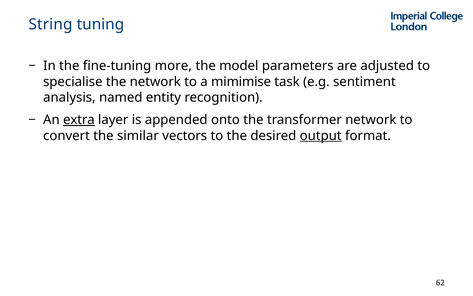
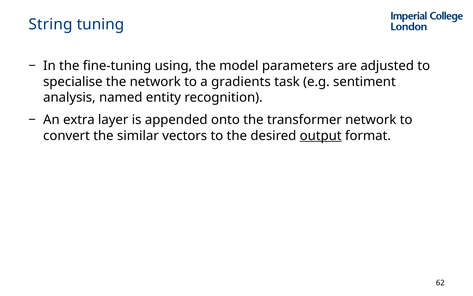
more: more -> using
mimimise: mimimise -> gradients
extra underline: present -> none
